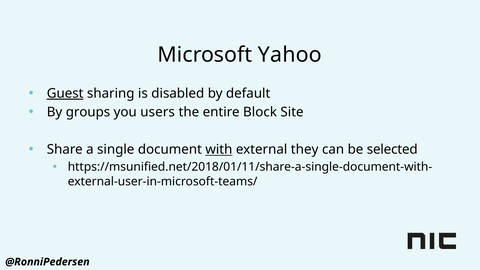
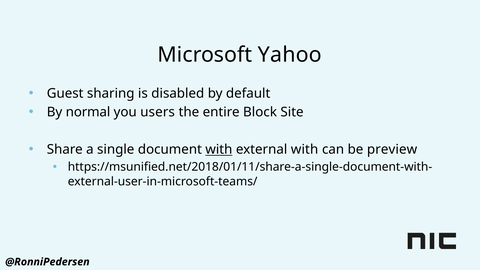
Guest underline: present -> none
groups: groups -> normal
external they: they -> with
selected: selected -> preview
